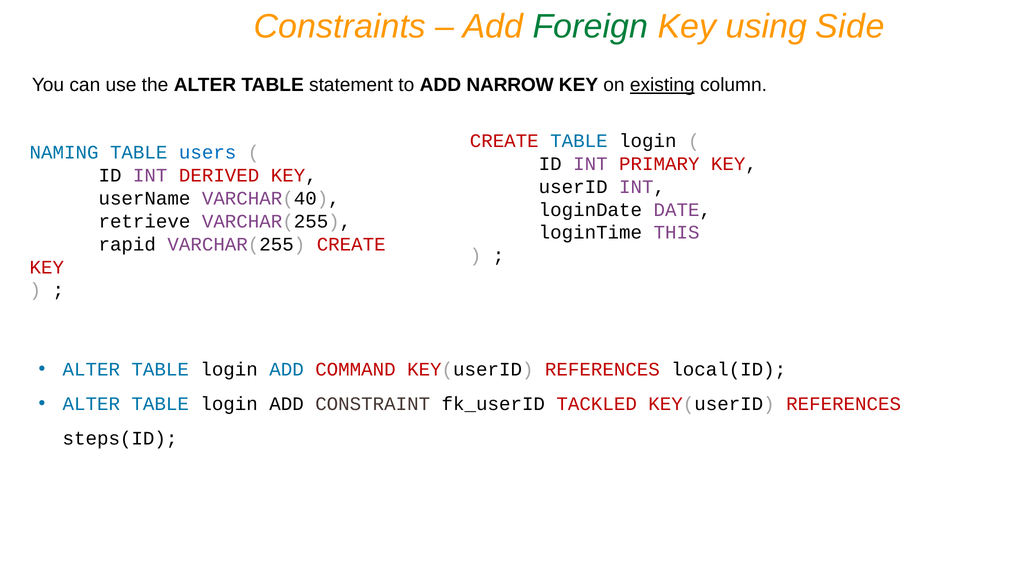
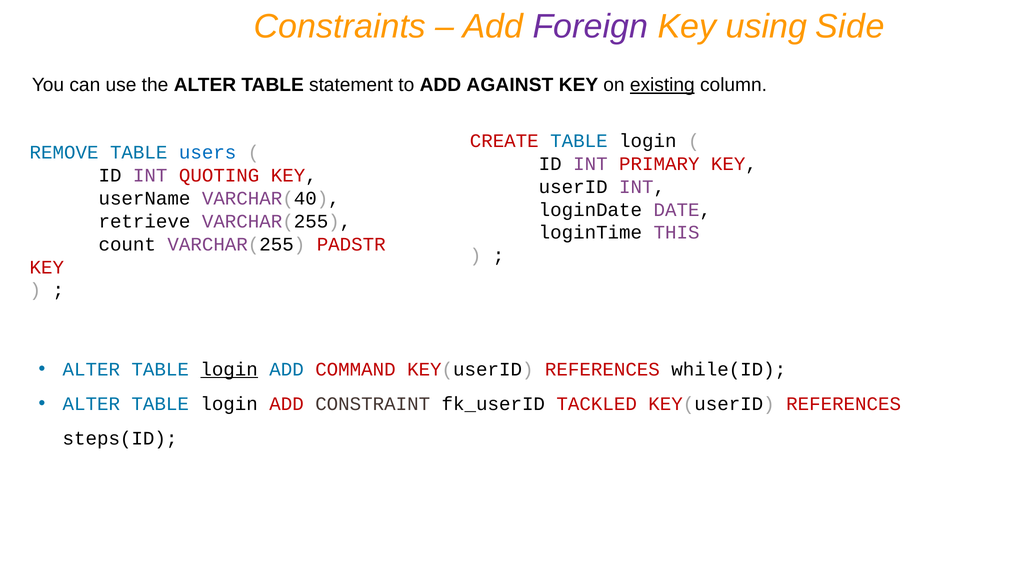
Foreign colour: green -> purple
NARROW: NARROW -> AGAINST
NAMING: NAMING -> REMOVE
DERIVED: DERIVED -> QUOTING
rapid: rapid -> count
VARCHAR(255 CREATE: CREATE -> PADSTR
login at (229, 370) underline: none -> present
local(ID: local(ID -> while(ID
ADD at (287, 404) colour: black -> red
